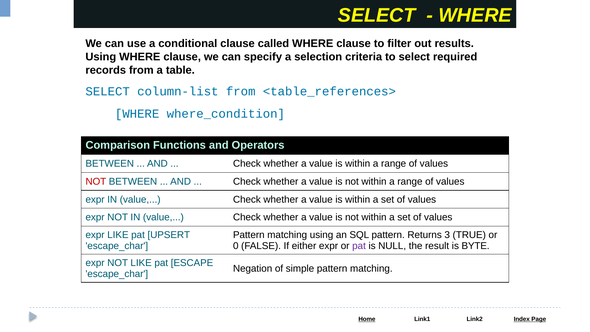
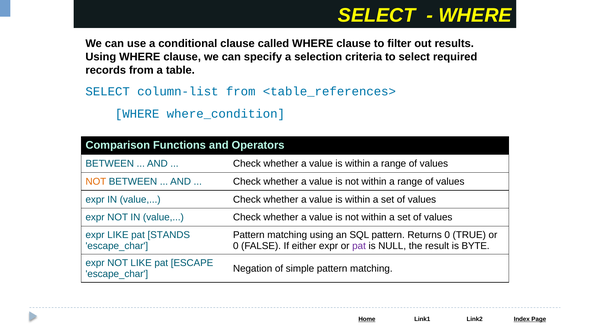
NOT at (96, 181) colour: red -> orange
UPSERT: UPSERT -> STANDS
Returns 3: 3 -> 0
